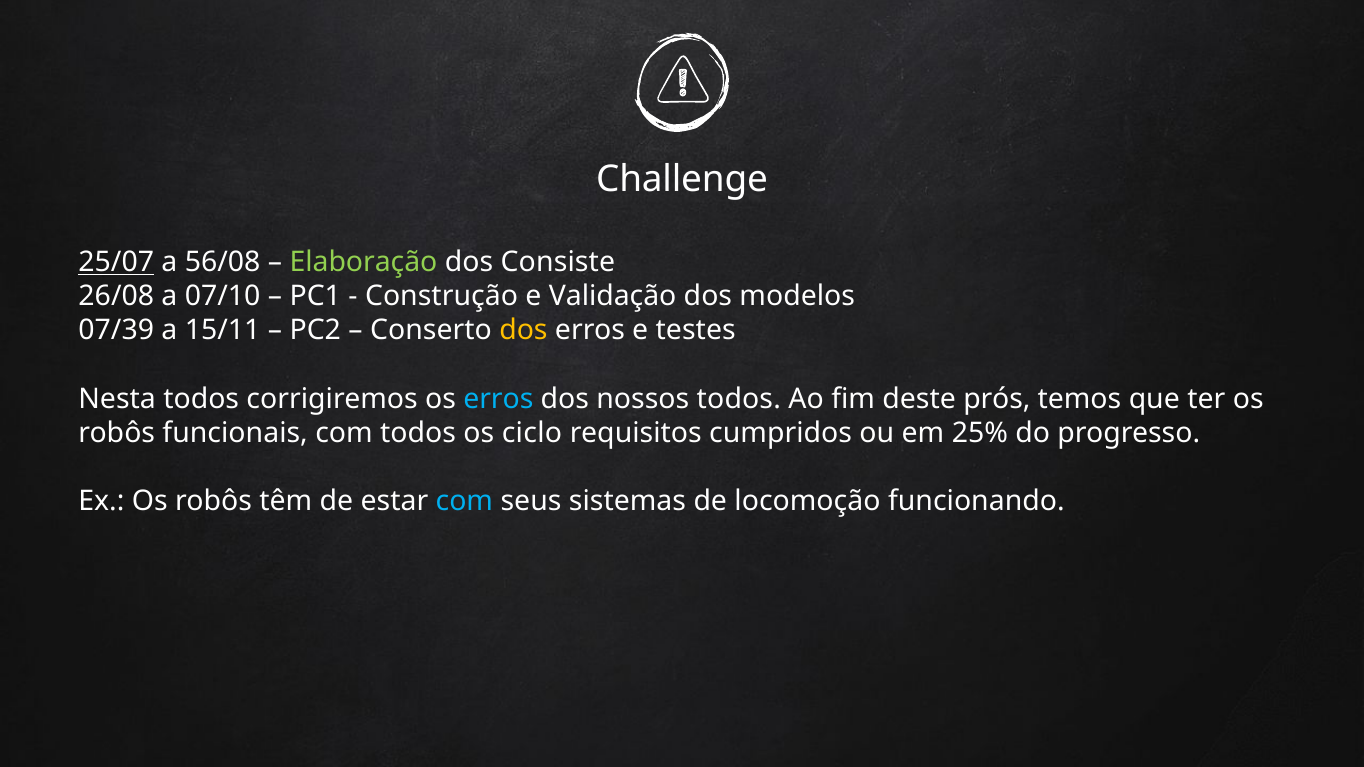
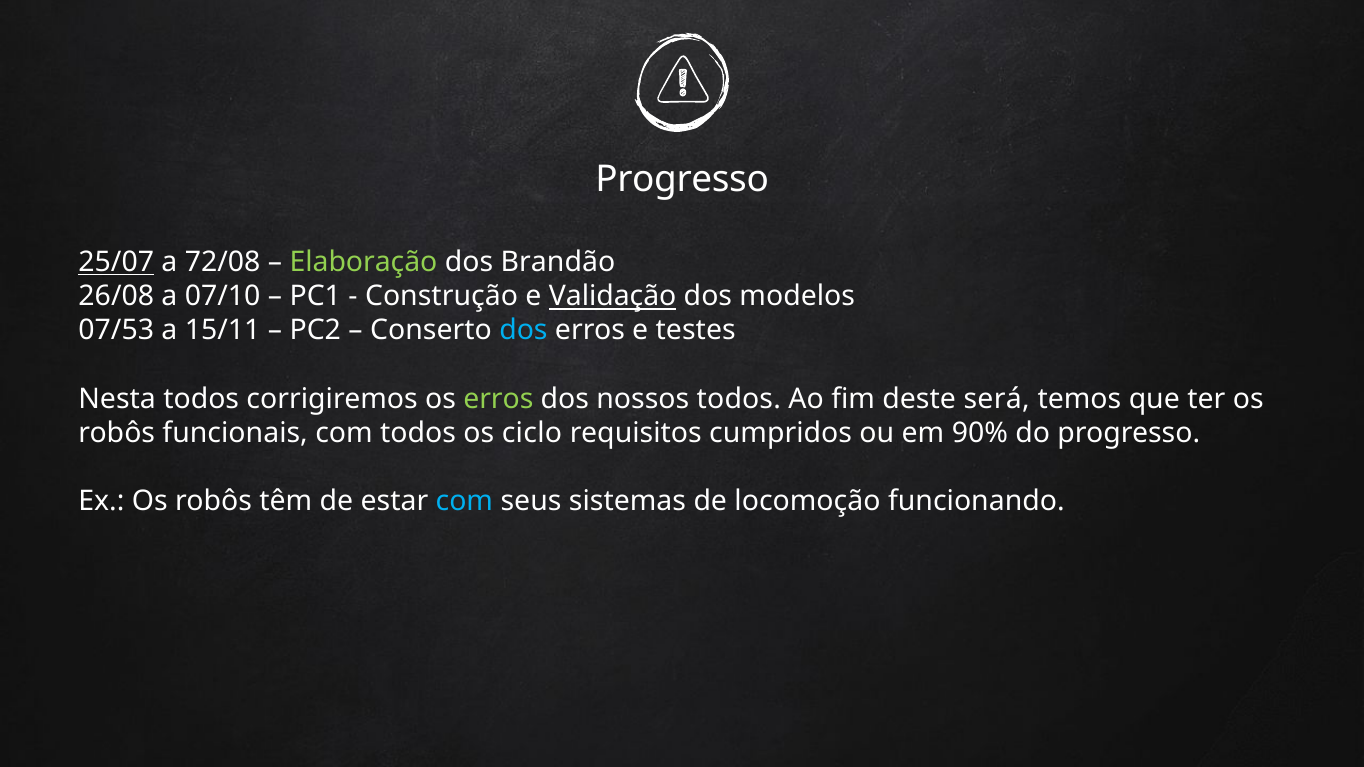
Challenge at (682, 179): Challenge -> Progresso
56/08: 56/08 -> 72/08
Consiste: Consiste -> Brandão
Validação underline: none -> present
07/39: 07/39 -> 07/53
dos at (523, 331) colour: yellow -> light blue
erros at (498, 399) colour: light blue -> light green
prós: prós -> será
25%: 25% -> 90%
